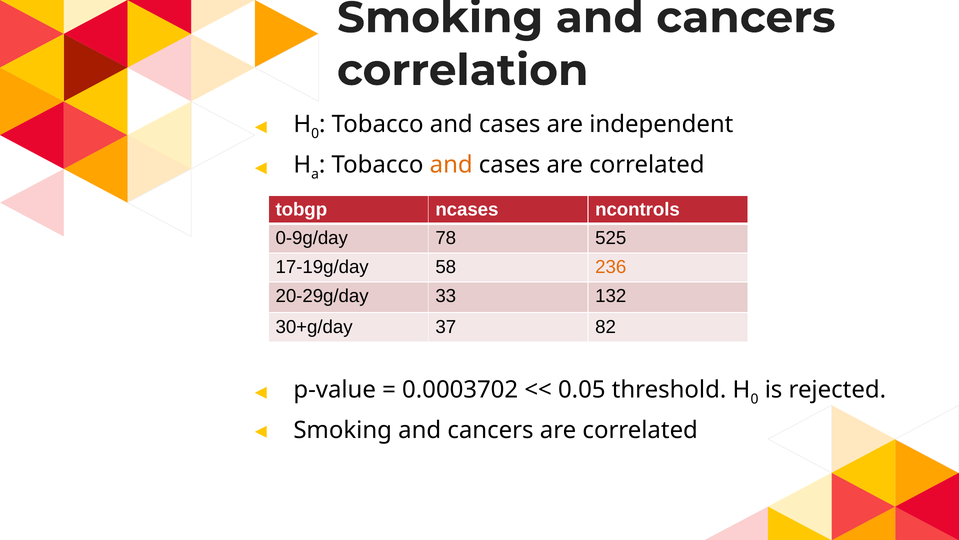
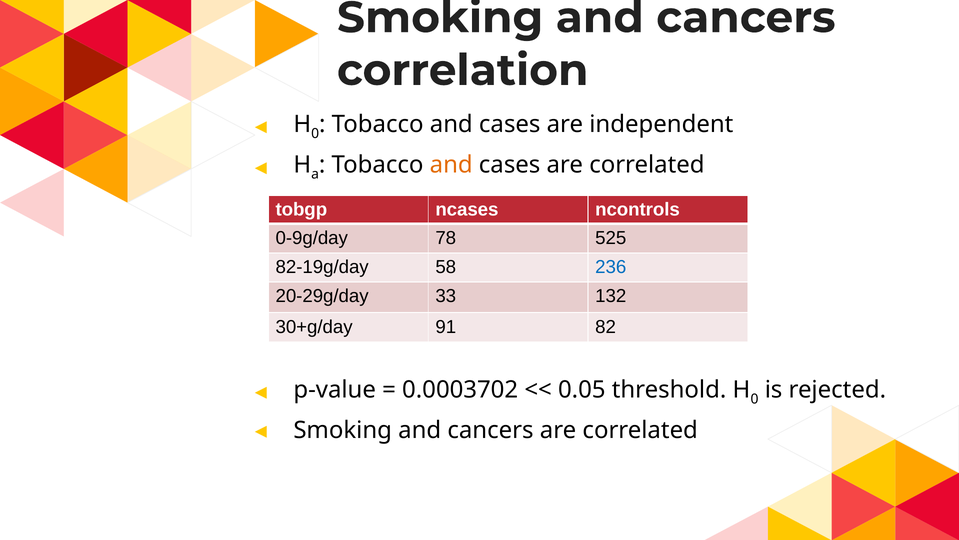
17-19g/day: 17-19g/day -> 82-19g/day
236 colour: orange -> blue
37: 37 -> 91
